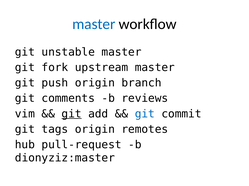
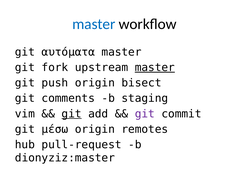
unstable: unstable -> αυτόματα
master at (155, 68) underline: none -> present
branch: branch -> bisect
reviews: reviews -> staging
git at (145, 114) colour: blue -> purple
tags: tags -> μέσω
